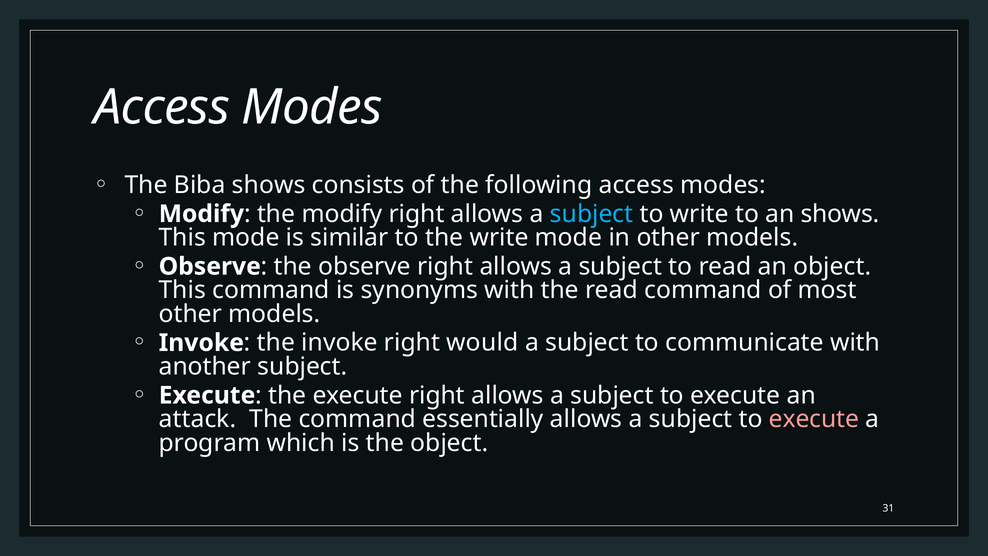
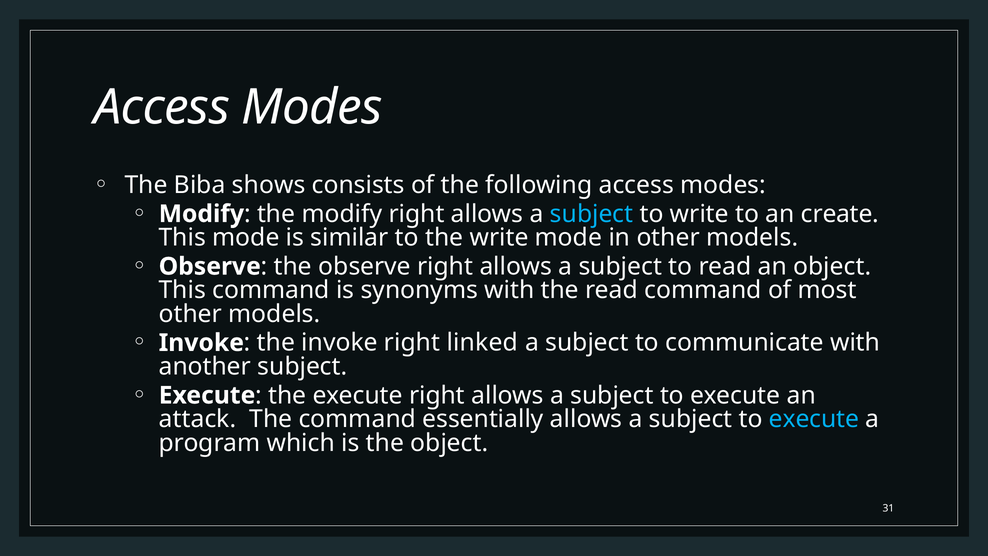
an shows: shows -> create
would: would -> linked
execute at (814, 419) colour: pink -> light blue
